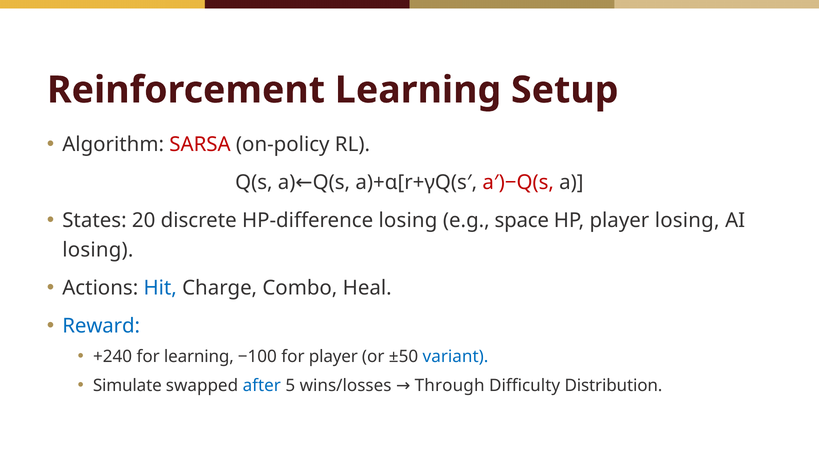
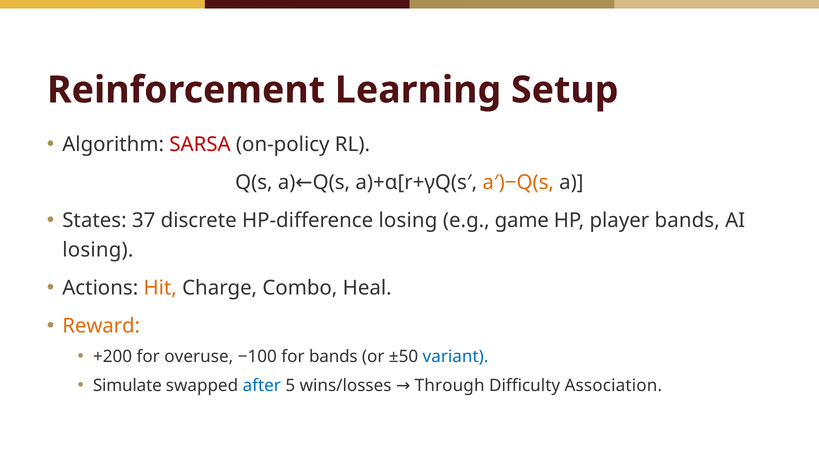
a′)−Q(s colour: red -> orange
20: 20 -> 37
space: space -> game
player losing: losing -> bands
Hit colour: blue -> orange
Reward colour: blue -> orange
+240: +240 -> +200
for learning: learning -> overuse
for player: player -> bands
Distribution: Distribution -> Association
